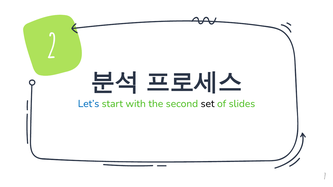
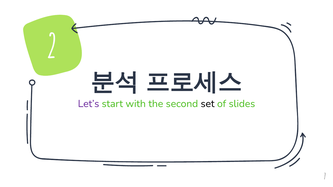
Let’s colour: blue -> purple
